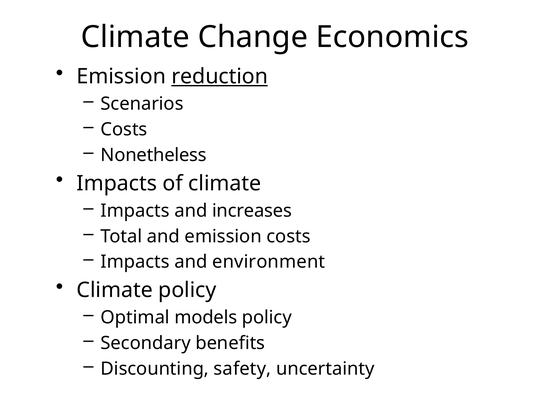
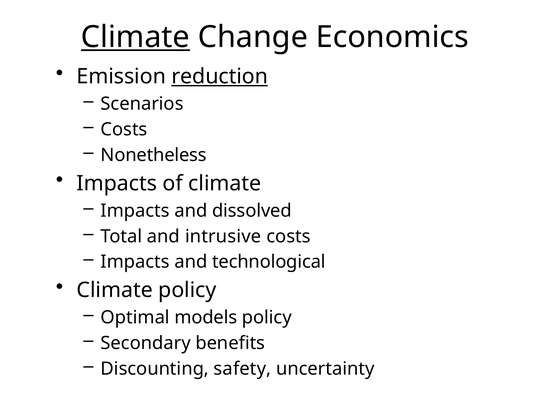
Climate at (135, 37) underline: none -> present
increases: increases -> dissolved
and emission: emission -> intrusive
environment: environment -> technological
